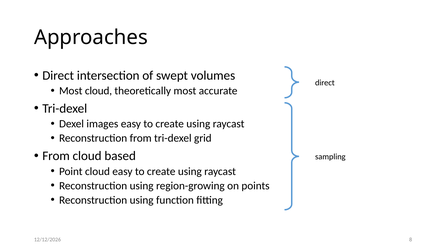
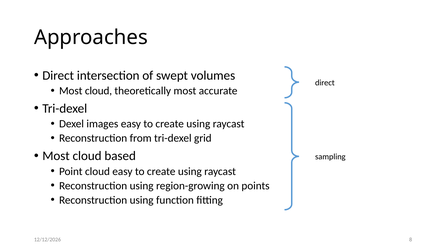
From at (56, 156): From -> Most
